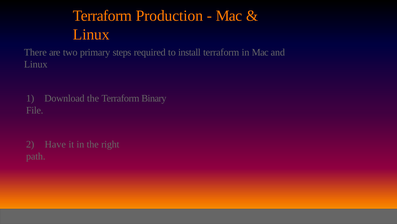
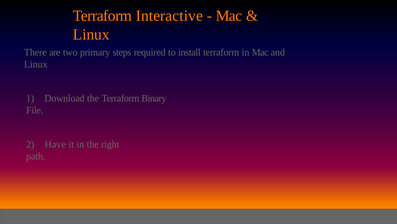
Production: Production -> Interactive
